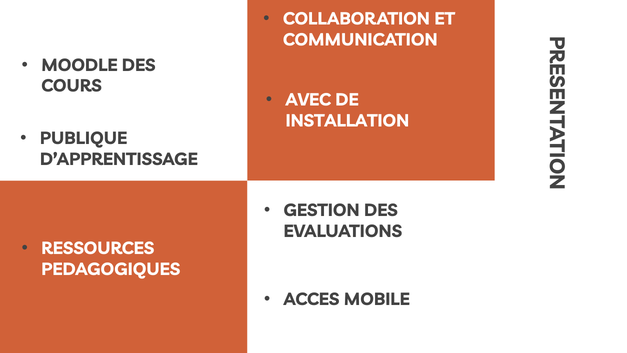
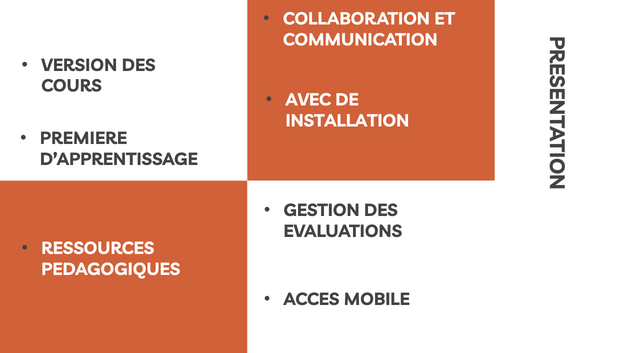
MOODLE: MOODLE -> VERSION
PUBLIQUE: PUBLIQUE -> PREMIERE
